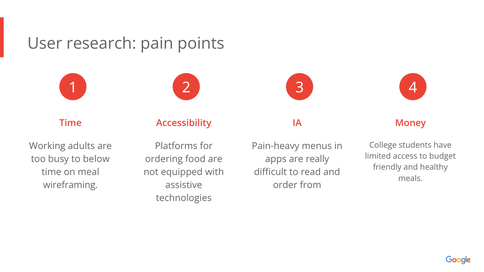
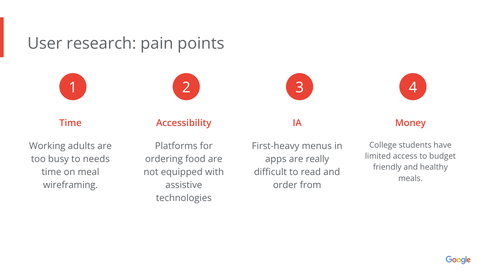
Pain-heavy: Pain-heavy -> First-heavy
below: below -> needs
